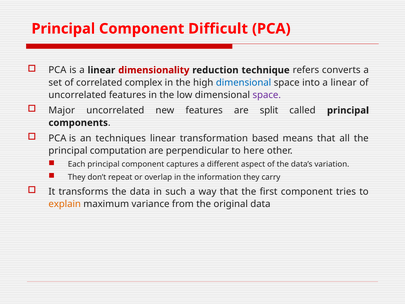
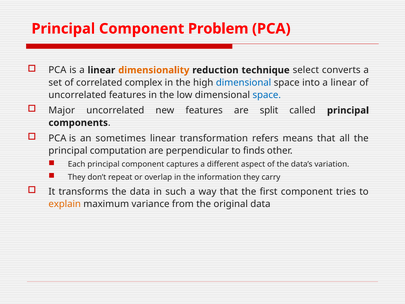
Difficult: Difficult -> Problem
dimensionality colour: red -> orange
refers: refers -> select
space at (267, 95) colour: purple -> blue
techniques: techniques -> sometimes
based: based -> refers
here: here -> finds
